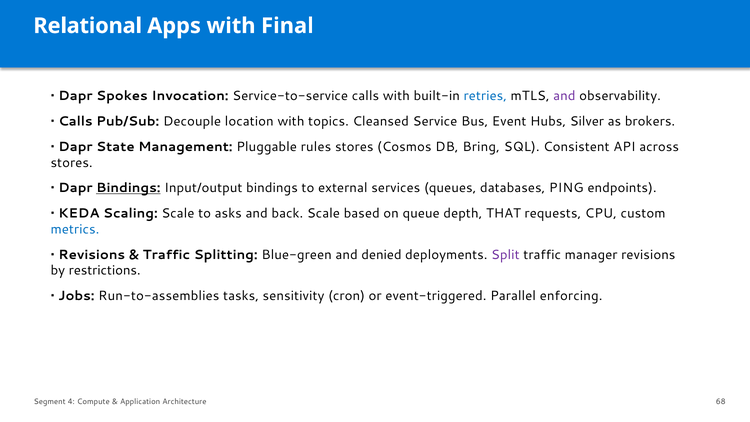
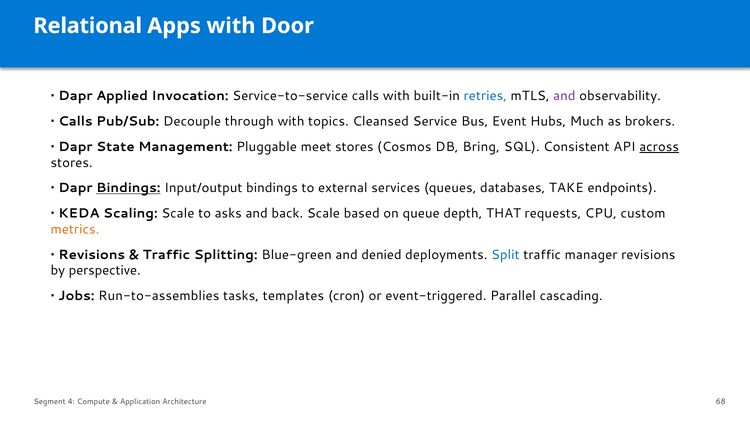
Final: Final -> Door
Spokes: Spokes -> Applied
location: location -> through
Silver: Silver -> Much
rules: rules -> meet
across underline: none -> present
PING: PING -> TAKE
metrics colour: blue -> orange
Split colour: purple -> blue
restrictions: restrictions -> perspective
sensitivity: sensitivity -> templates
enforcing: enforcing -> cascading
